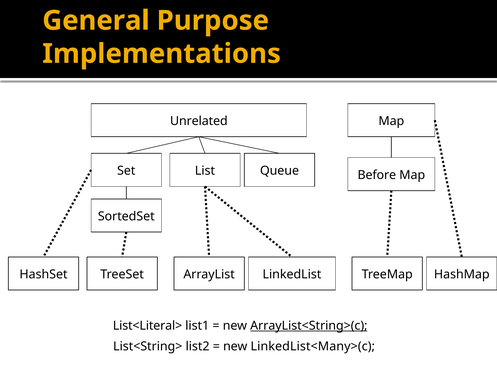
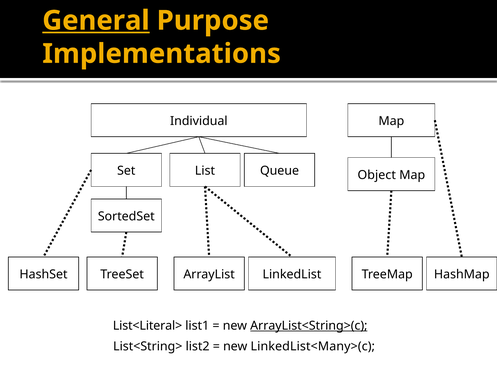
General underline: none -> present
Unrelated: Unrelated -> Individual
Before: Before -> Object
